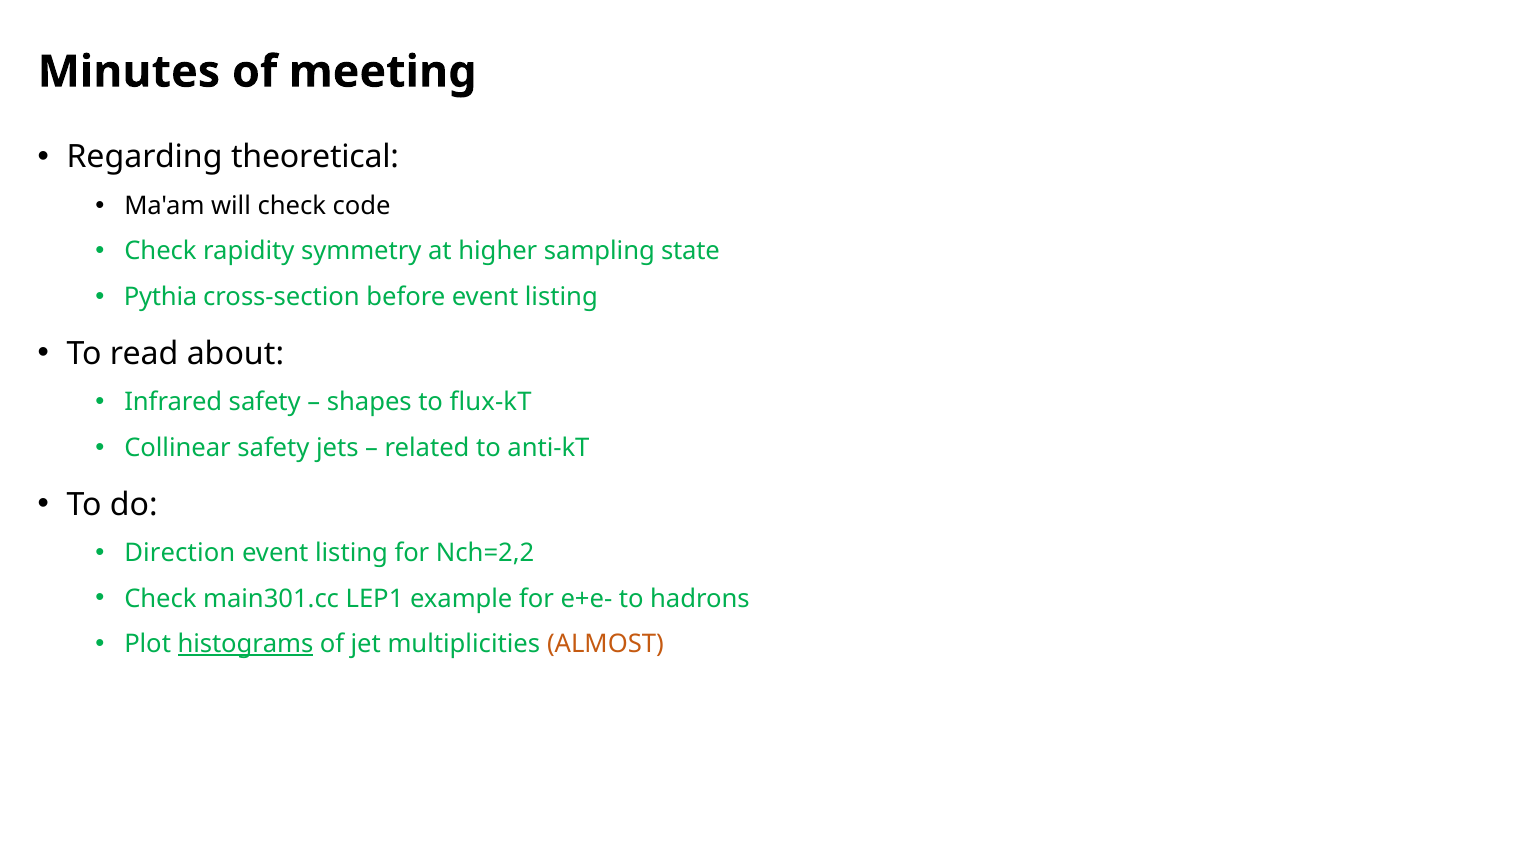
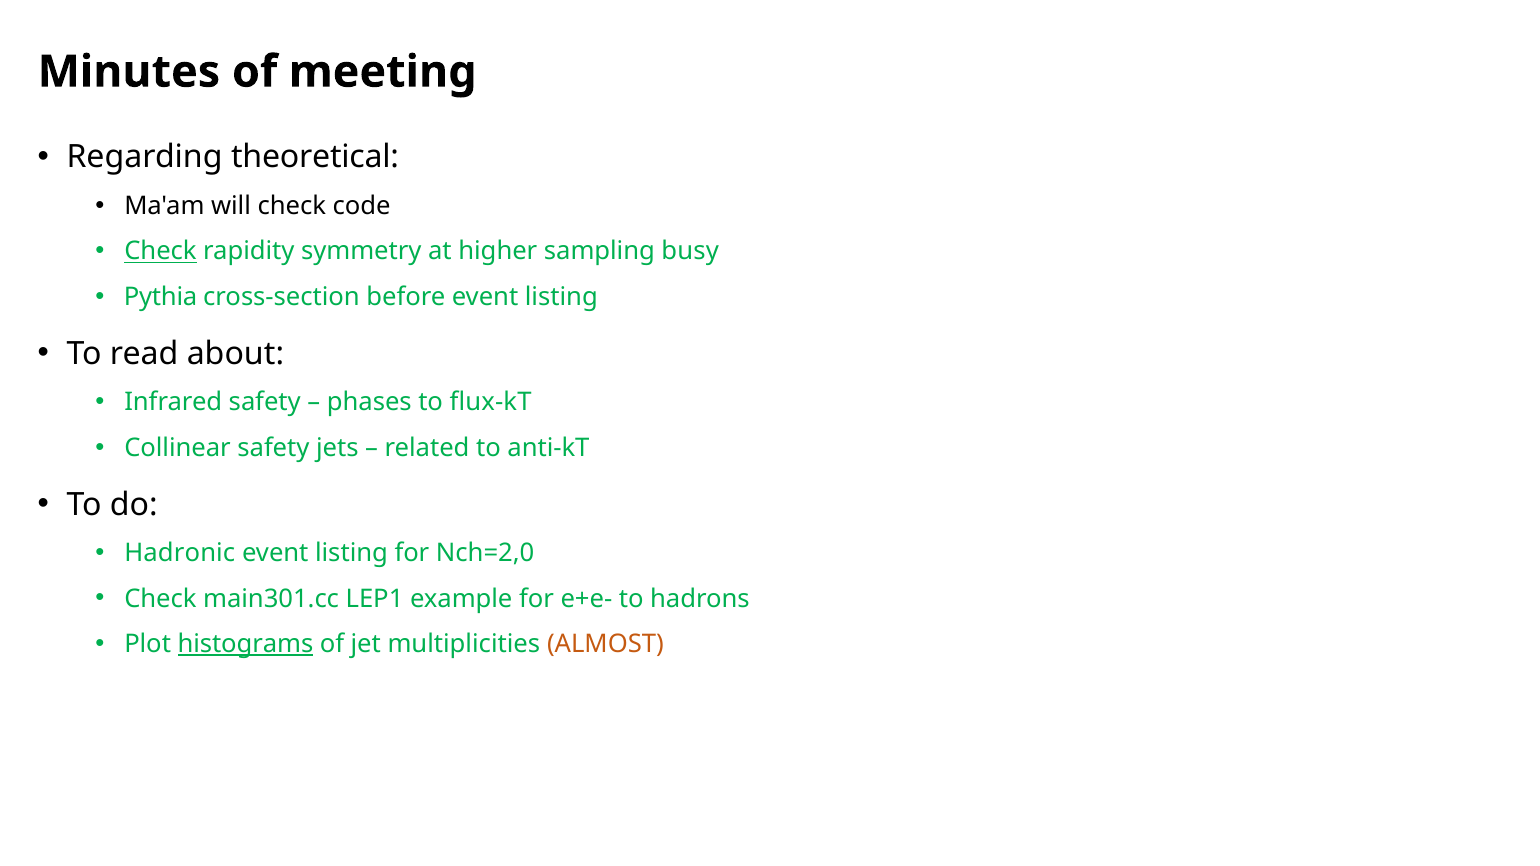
Check at (160, 252) underline: none -> present
state: state -> busy
shapes: shapes -> phases
Direction: Direction -> Hadronic
Nch=2,2: Nch=2,2 -> Nch=2,0
